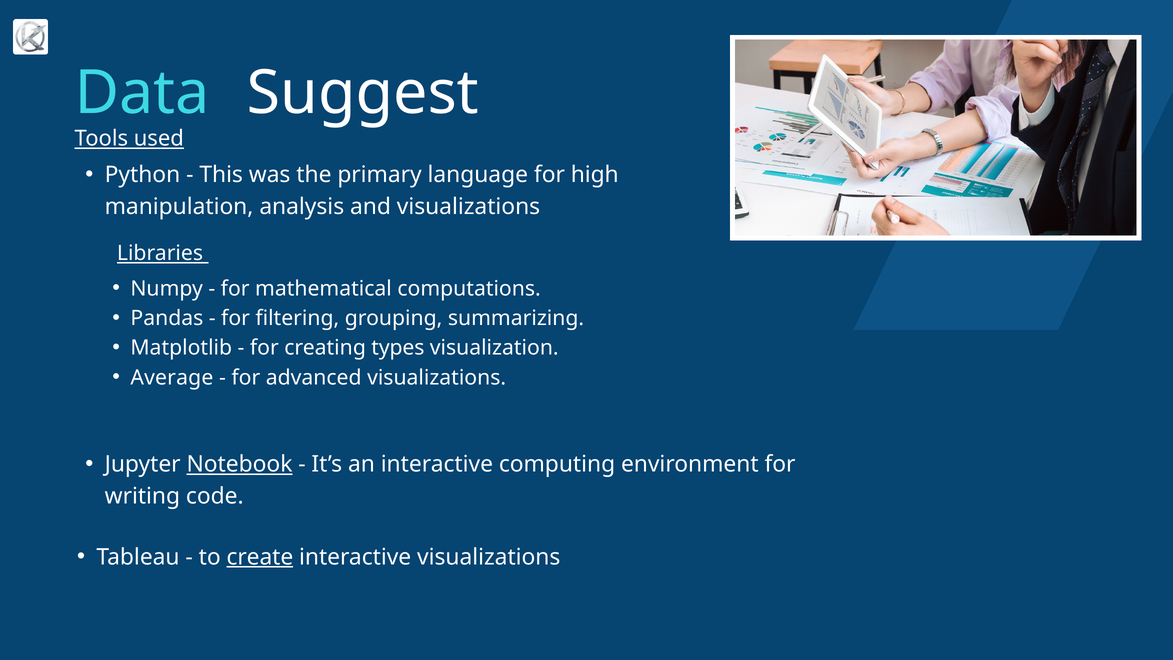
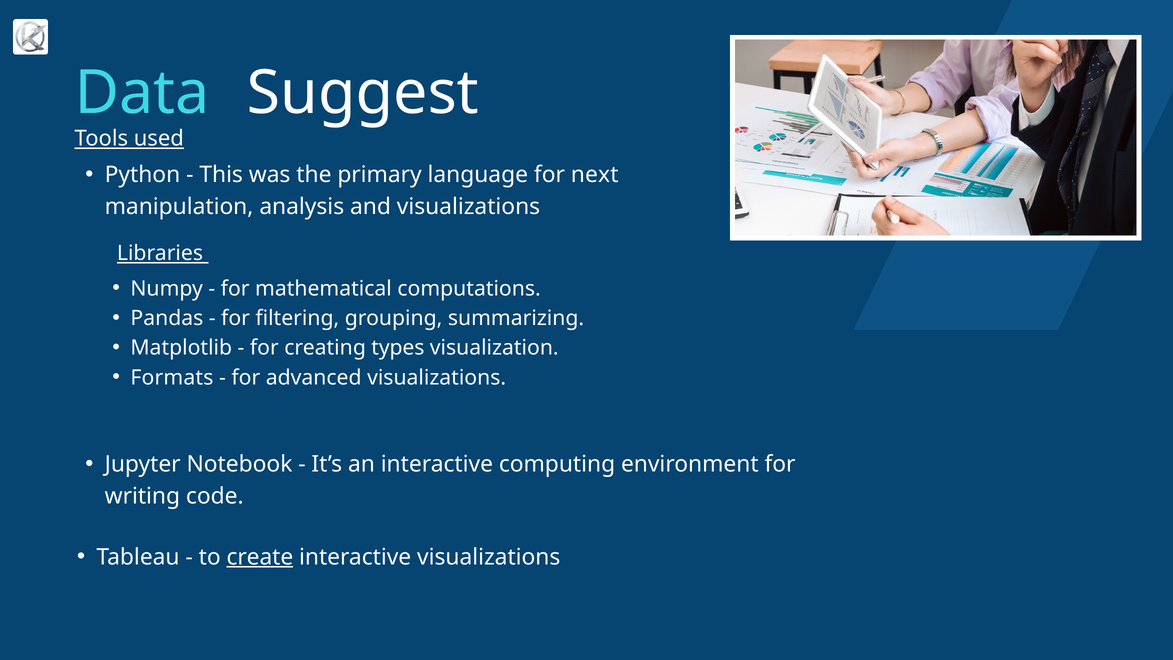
high: high -> next
Average: Average -> Formats
Notebook underline: present -> none
